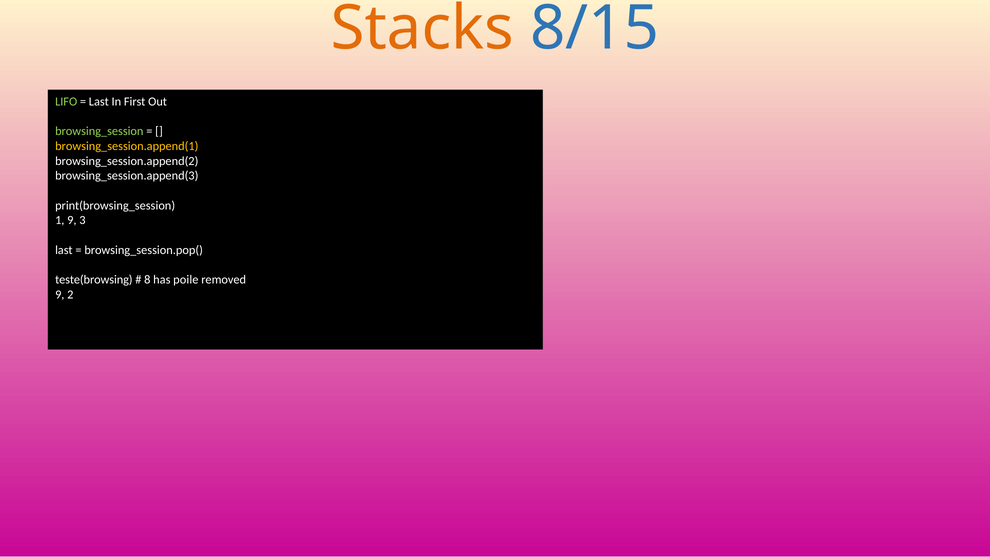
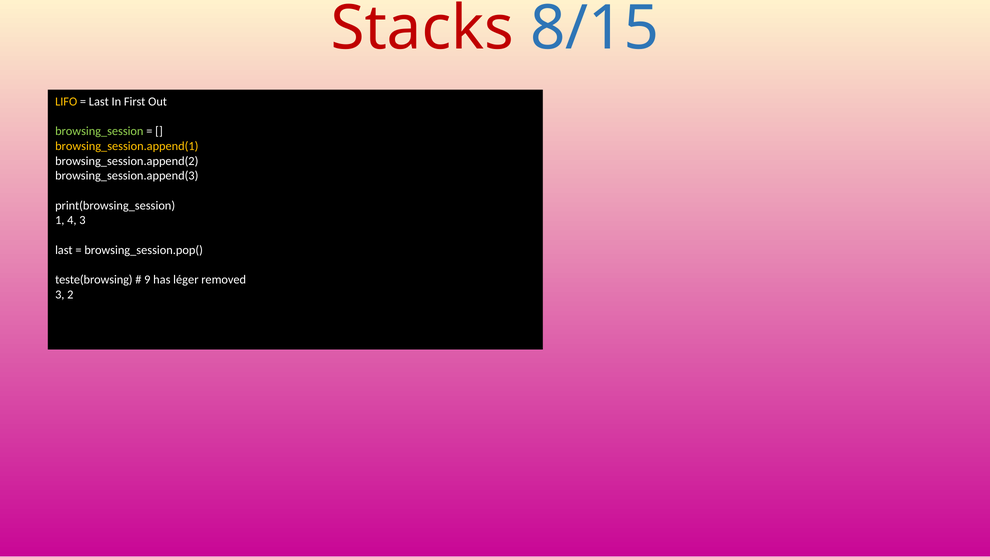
Stacks colour: orange -> red
LIFO colour: light green -> yellow
1 9: 9 -> 4
8: 8 -> 9
poile: poile -> léger
9 at (60, 295): 9 -> 3
